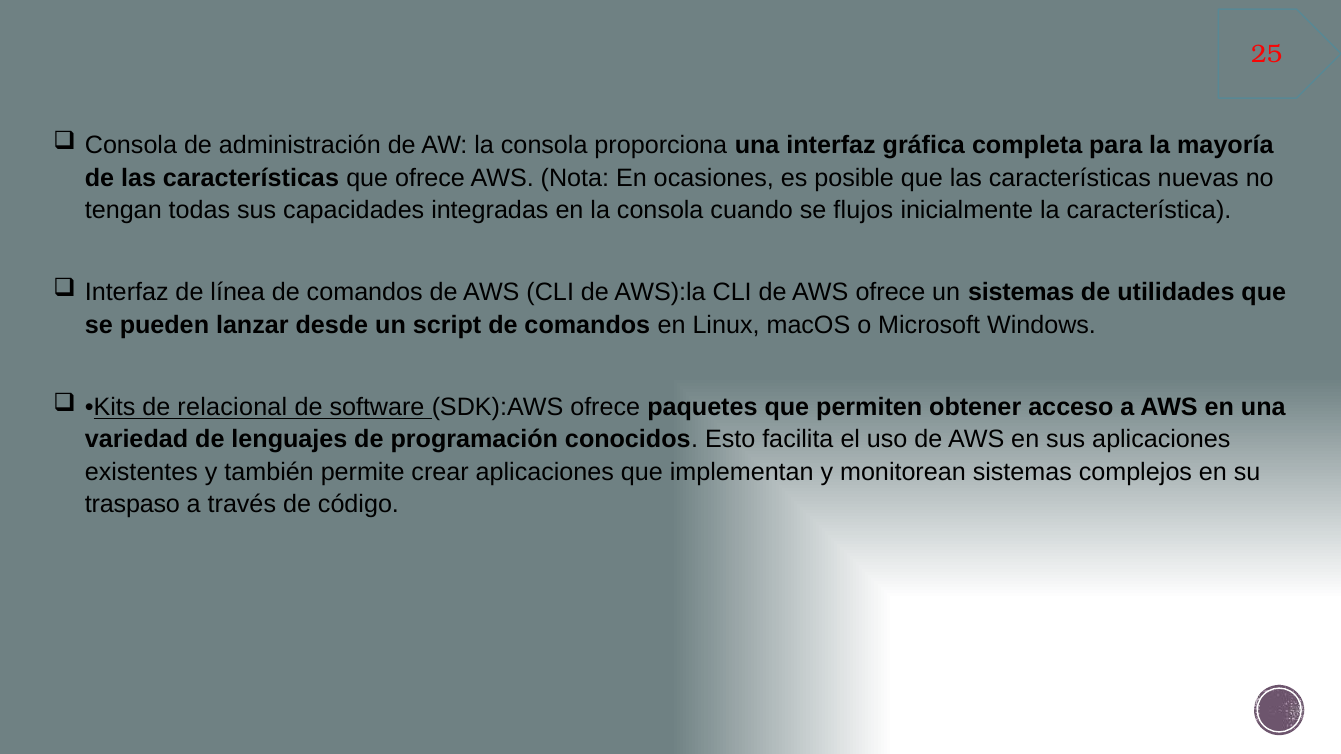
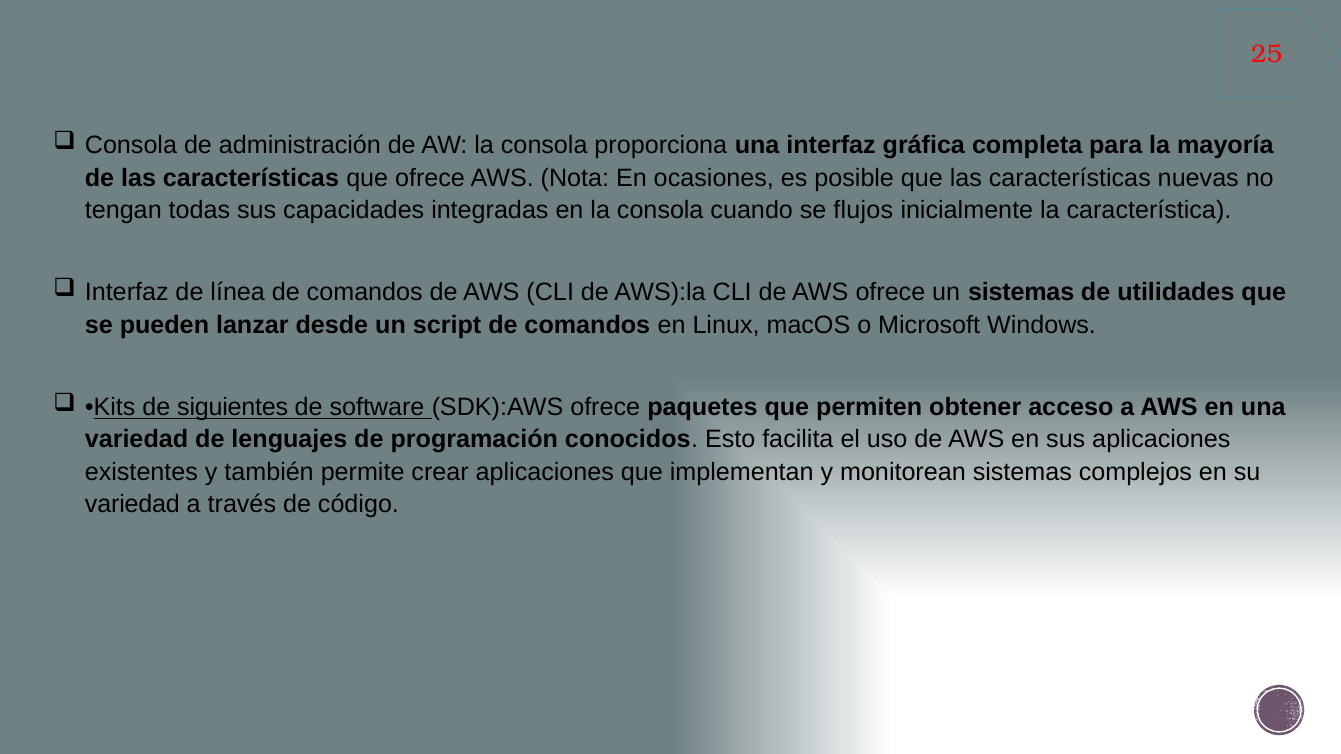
relacional: relacional -> siguientes
traspaso at (132, 504): traspaso -> variedad
